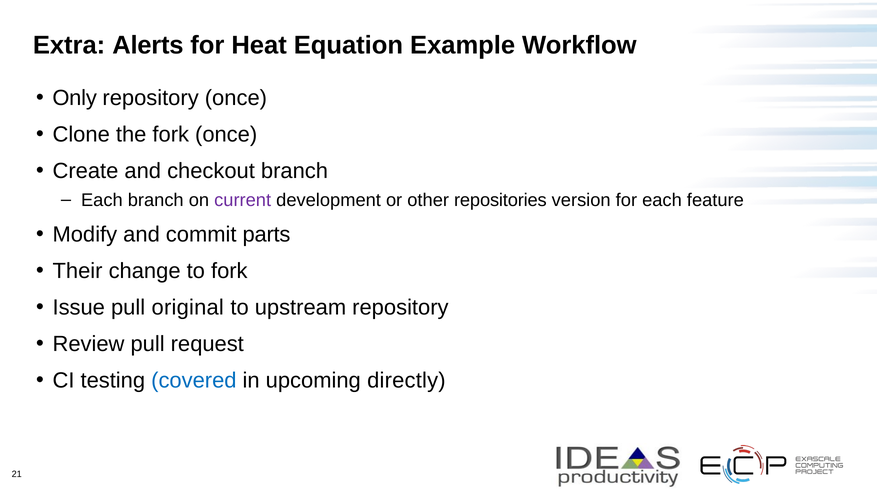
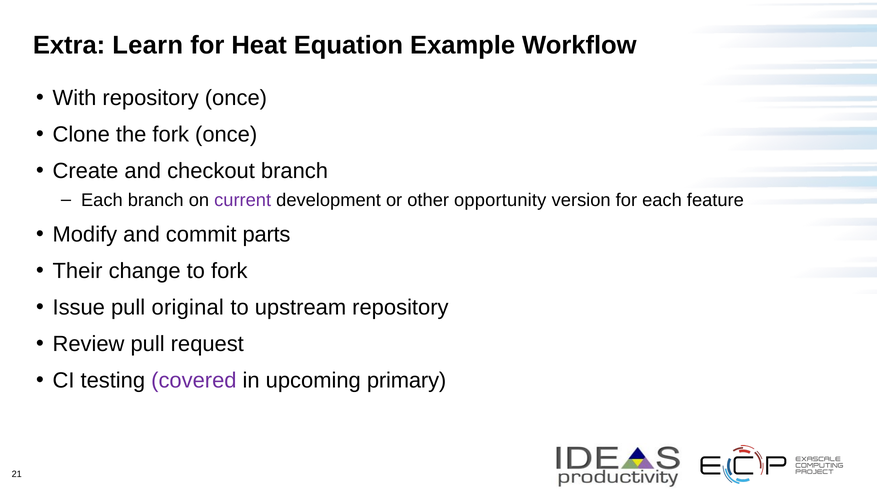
Alerts: Alerts -> Learn
Only: Only -> With
repositories: repositories -> opportunity
covered colour: blue -> purple
directly: directly -> primary
